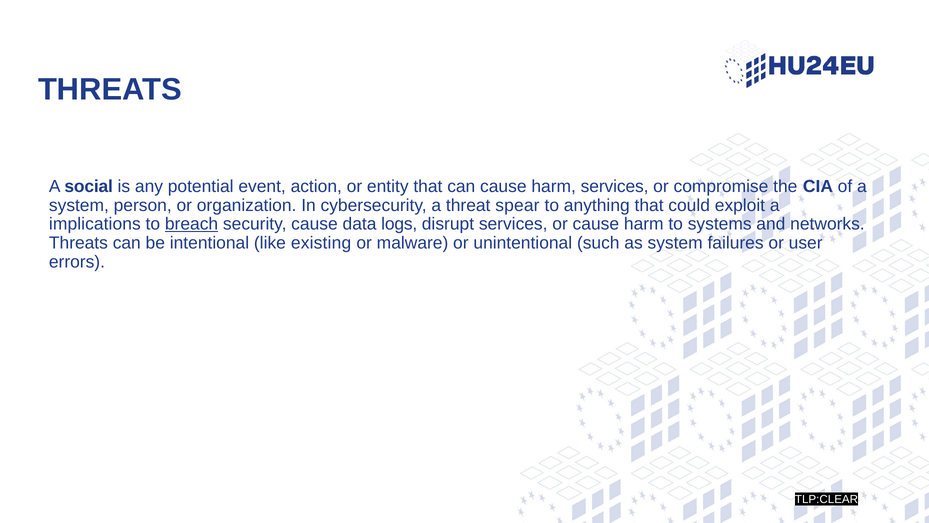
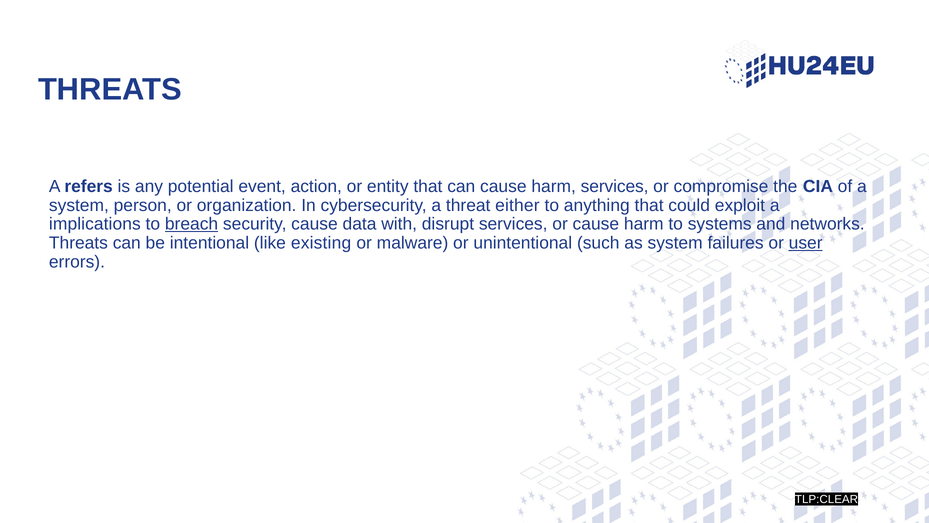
social: social -> refers
spear: spear -> either
logs: logs -> with
user underline: none -> present
